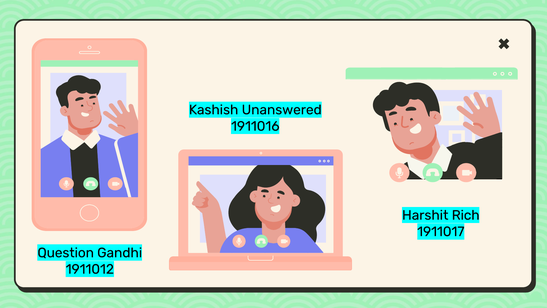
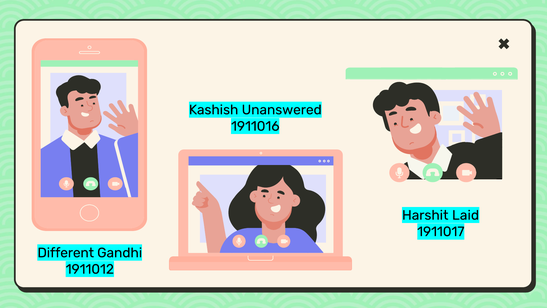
Rich: Rich -> Laid
Question: Question -> Different
